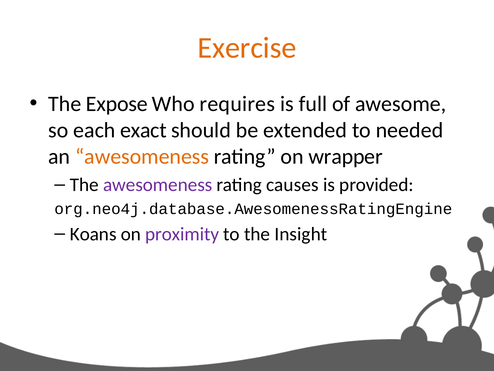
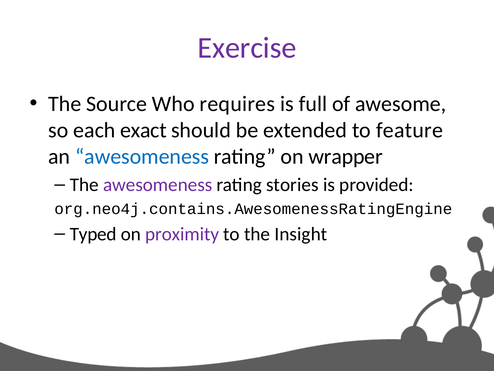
Exercise colour: orange -> purple
Expose: Expose -> Source
needed: needed -> feature
awesomeness at (142, 156) colour: orange -> blue
causes: causes -> stories
org.neo4j.database.AwesomenessRatingEngine: org.neo4j.database.AwesomenessRatingEngine -> org.neo4j.contains.AwesomenessRatingEngine
Koans: Koans -> Typed
